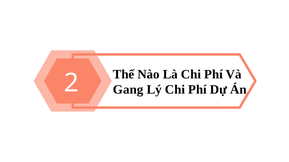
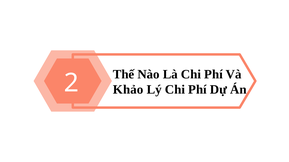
Gang: Gang -> Khảo
